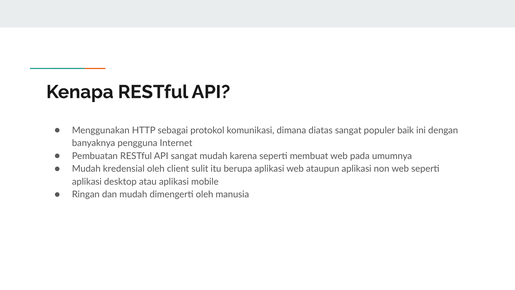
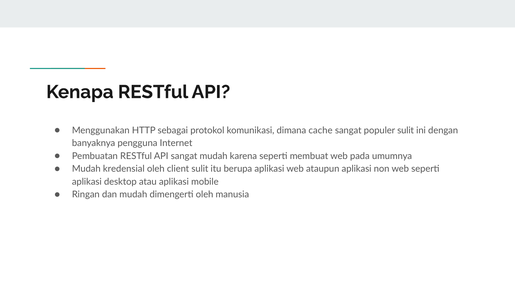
diatas: diatas -> cache
populer baik: baik -> sulit
